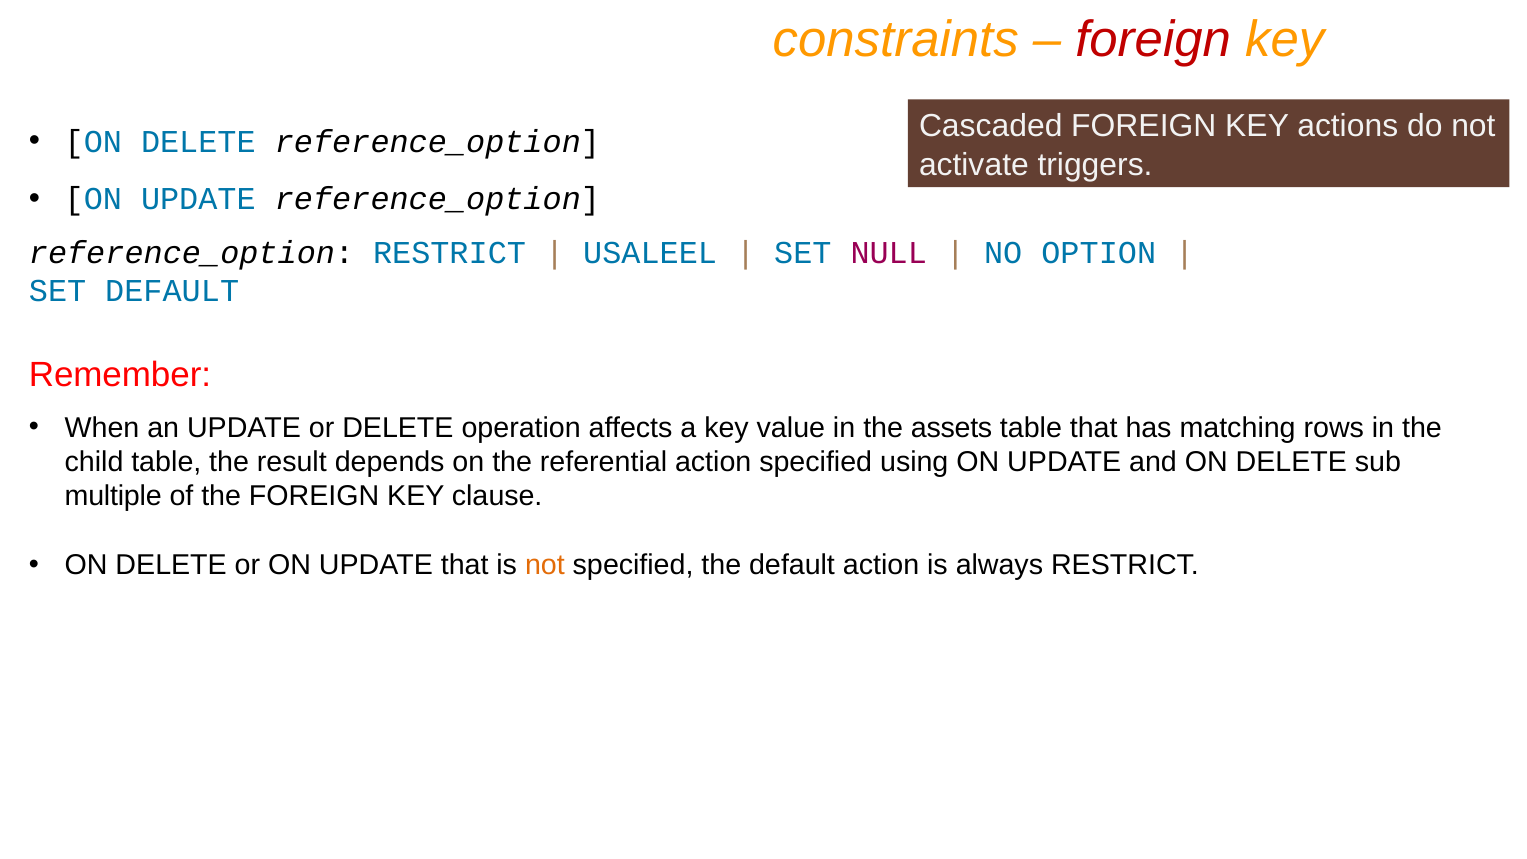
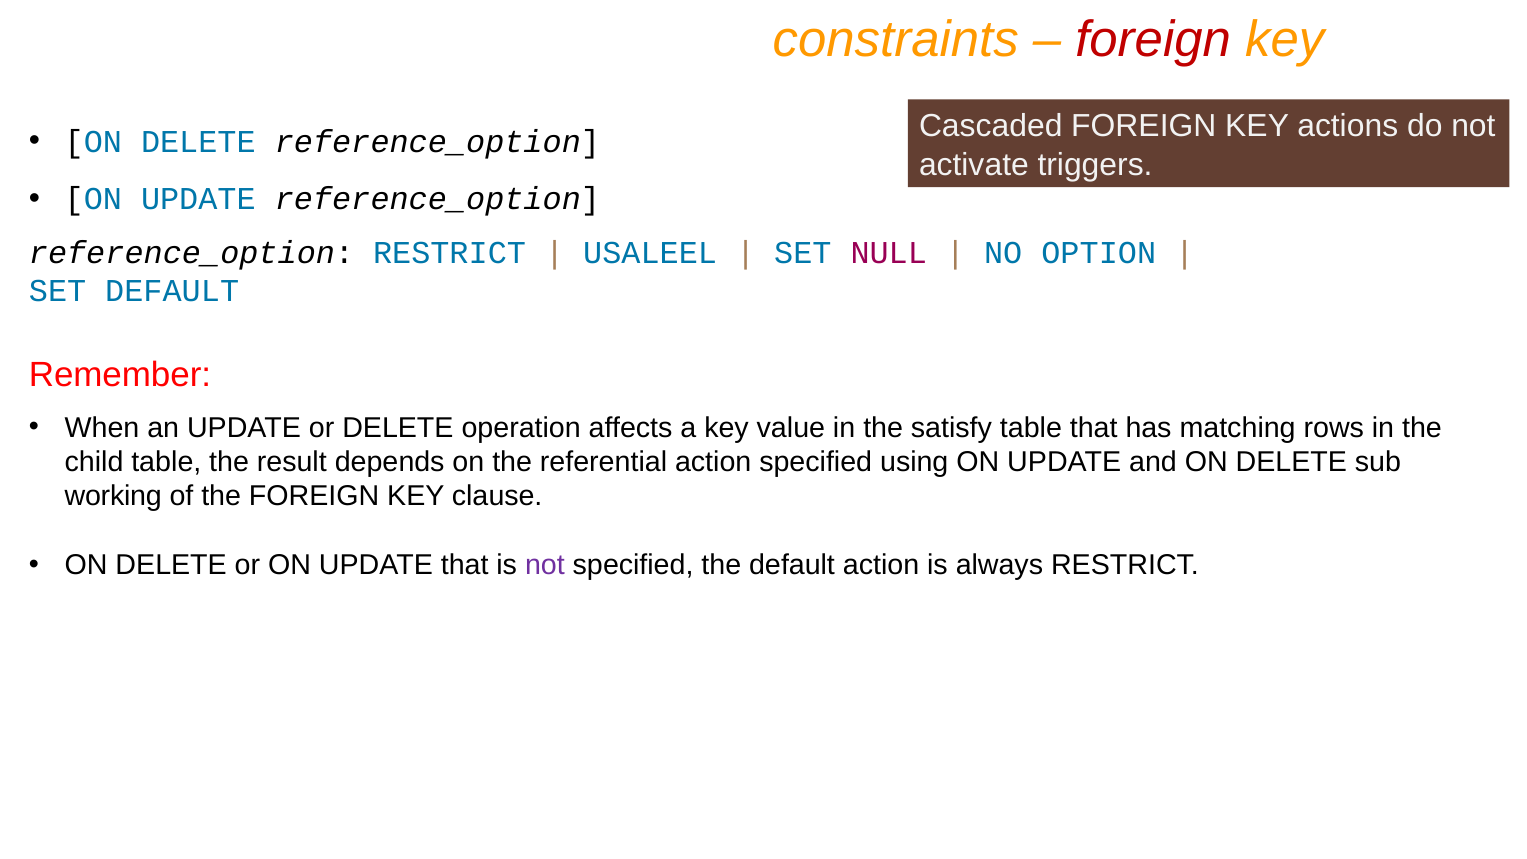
assets: assets -> satisfy
multiple: multiple -> working
not at (545, 565) colour: orange -> purple
